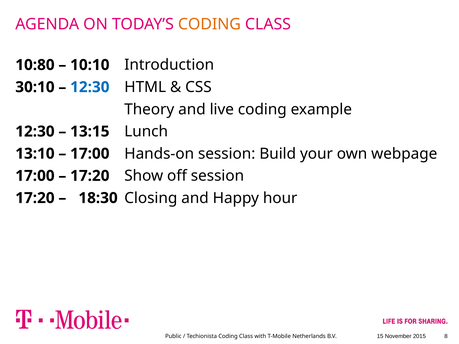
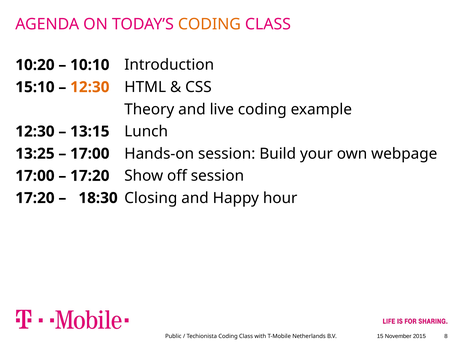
10:80: 10:80 -> 10:20
30:10: 30:10 -> 15:10
12:30 at (90, 87) colour: blue -> orange
13:10: 13:10 -> 13:25
